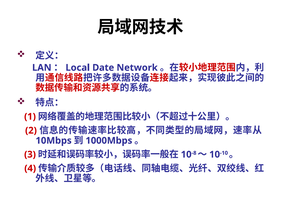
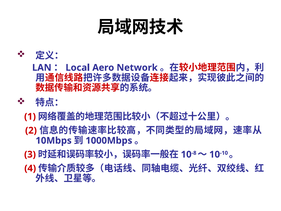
Date: Date -> Aero
